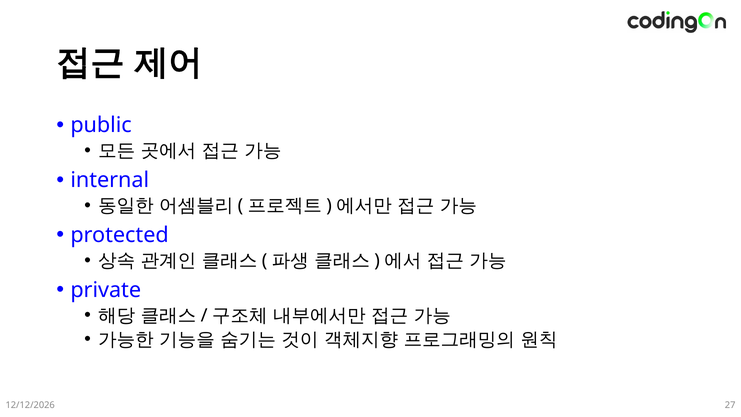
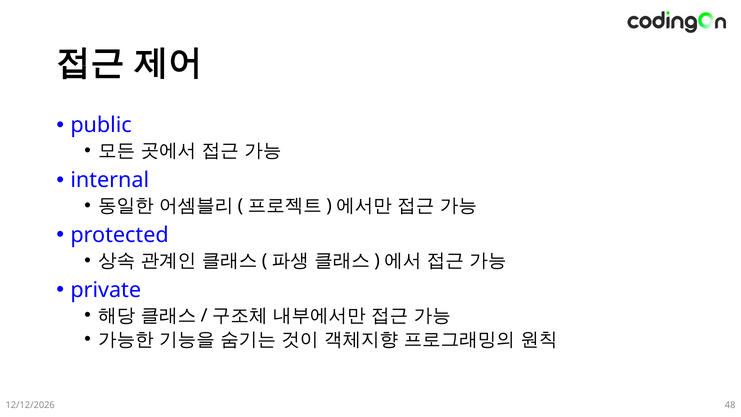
27: 27 -> 48
